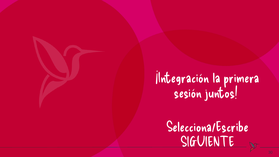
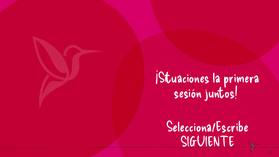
¡Integración: ¡Integración -> ¡Situaciones
